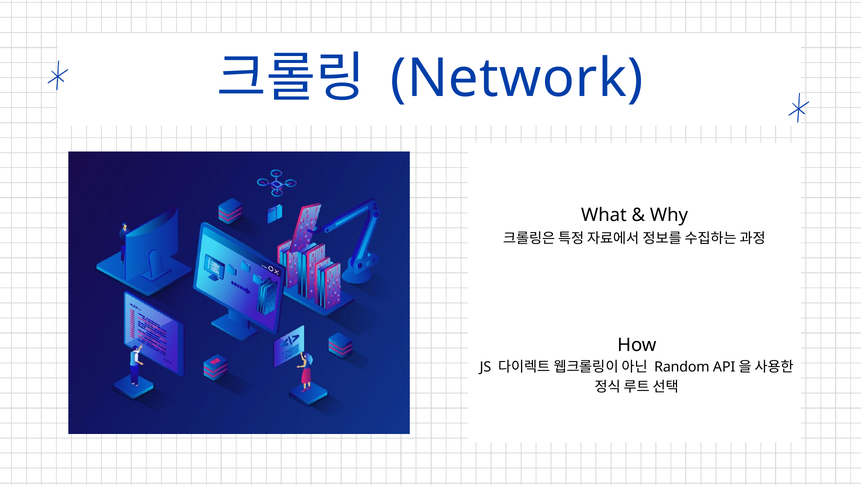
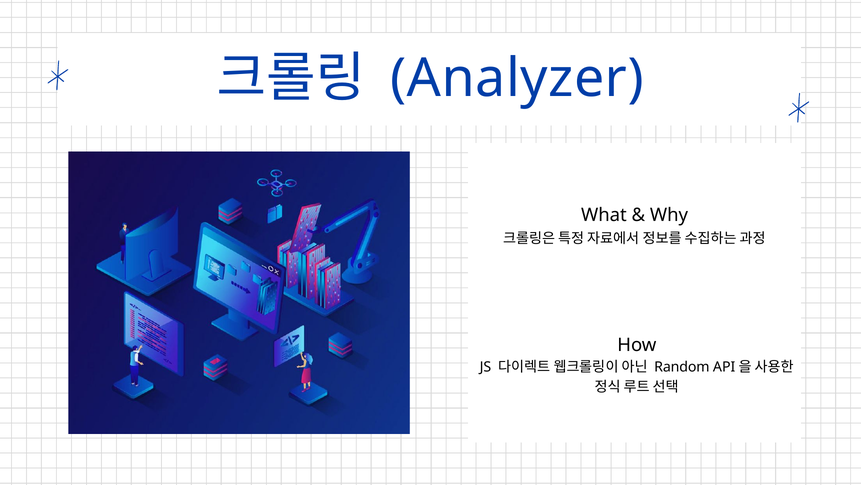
Network: Network -> Analyzer
